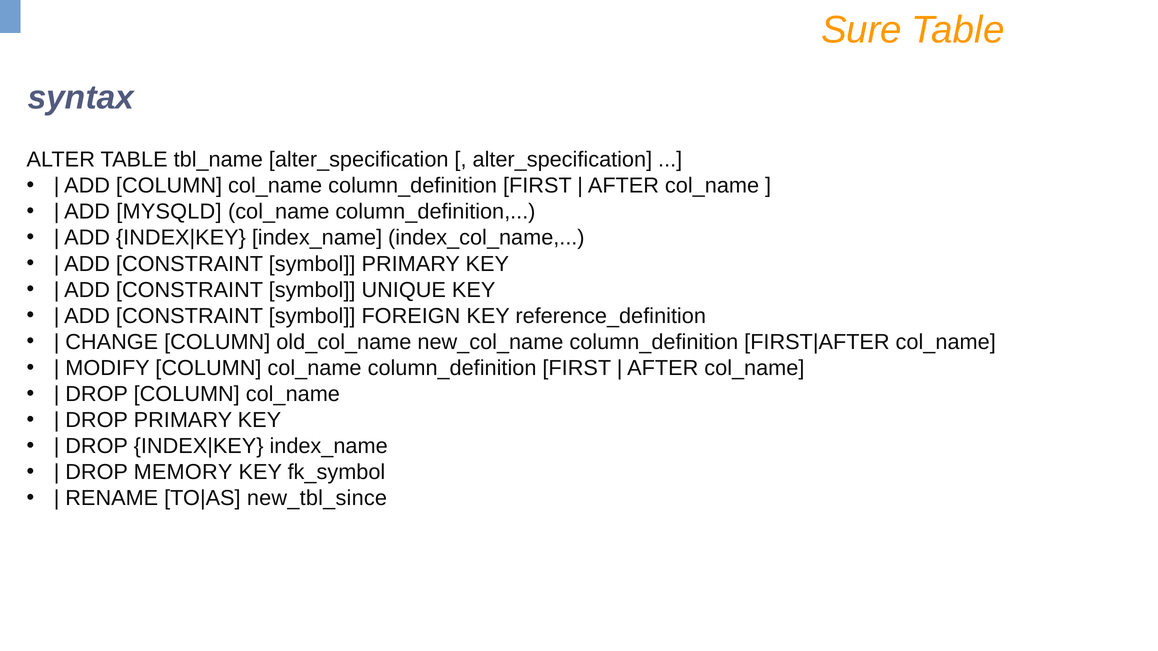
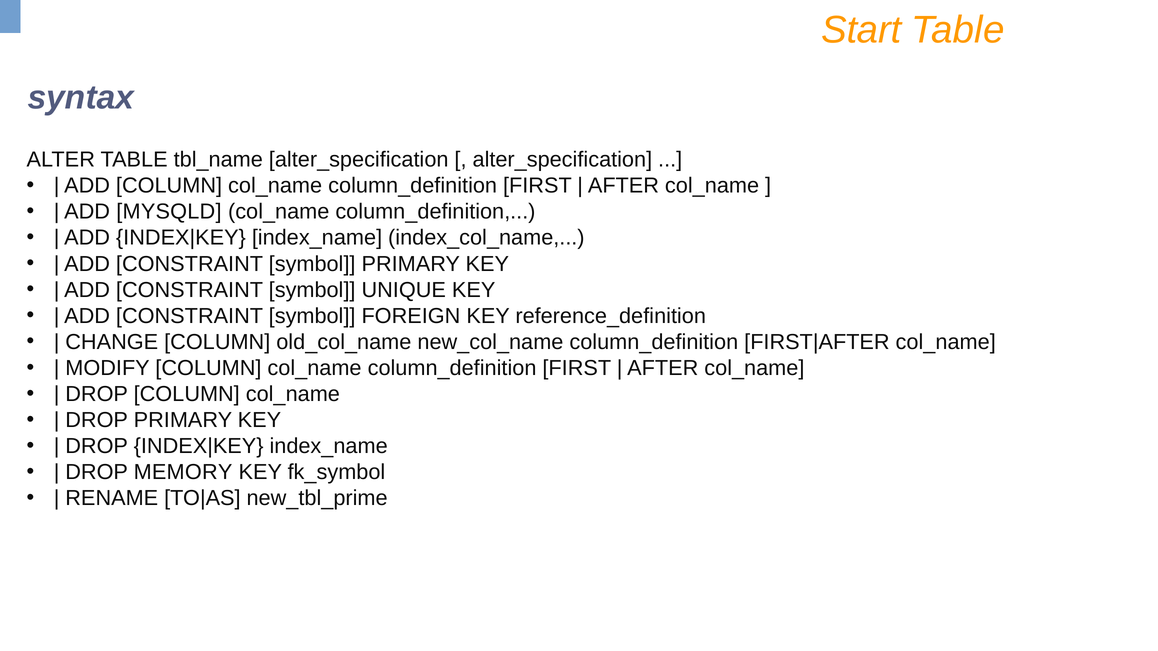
Sure: Sure -> Start
new_tbl_since: new_tbl_since -> new_tbl_prime
